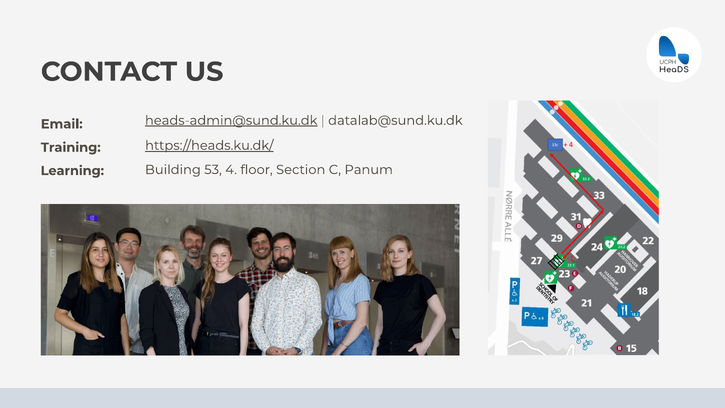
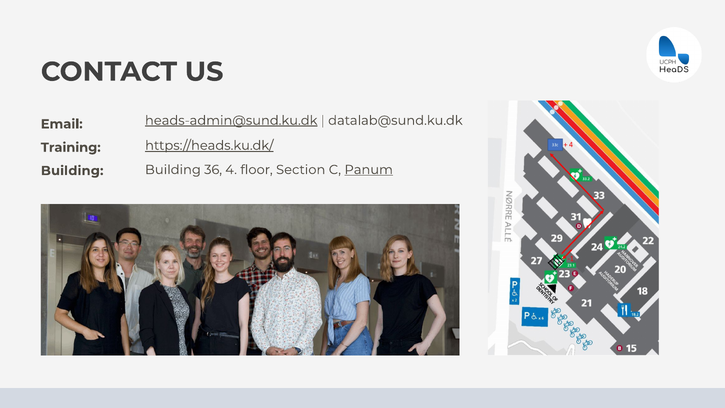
Learning at (72, 171): Learning -> Building
53: 53 -> 36
Panum underline: none -> present
